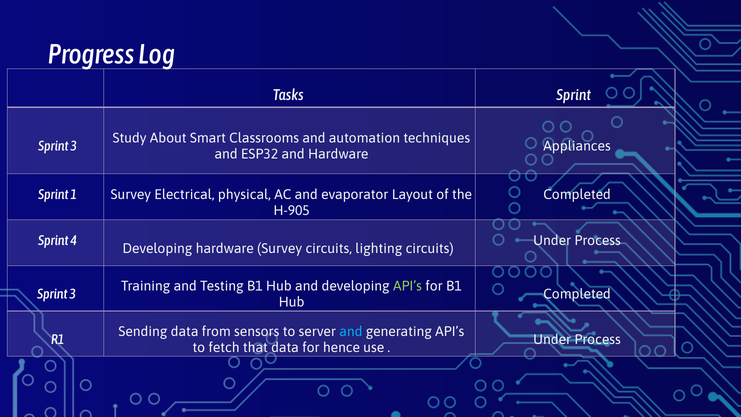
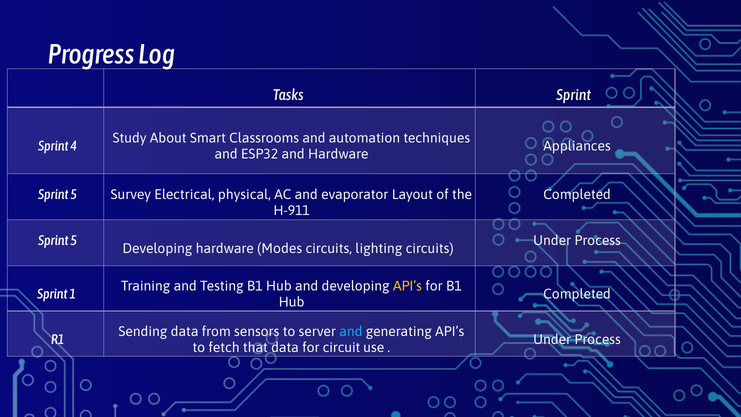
3 at (74, 146): 3 -> 4
1 at (74, 195): 1 -> 5
H-905: H-905 -> H-911
4 at (74, 240): 4 -> 5
hardware Survey: Survey -> Modes
API’s at (407, 286) colour: light green -> yellow
3 at (73, 294): 3 -> 1
hence: hence -> circuit
